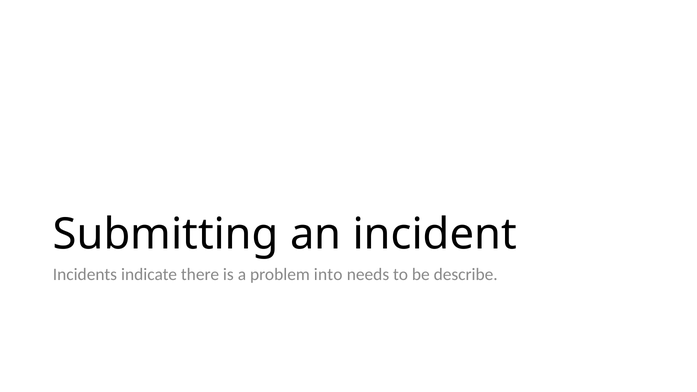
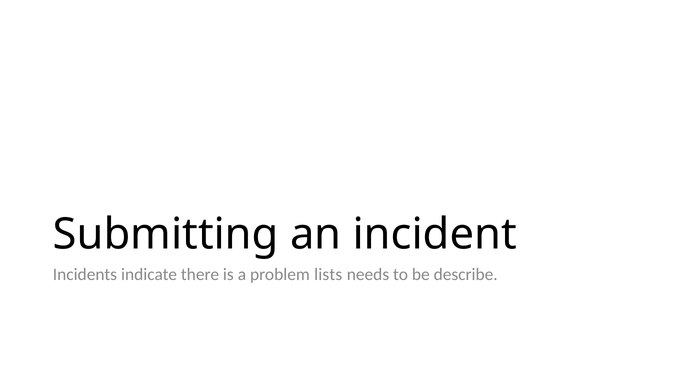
into: into -> lists
